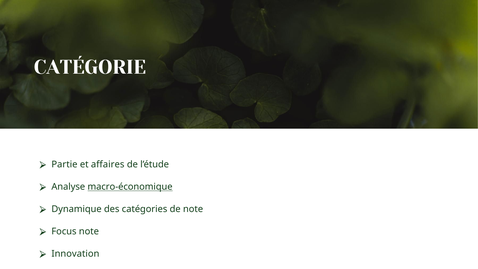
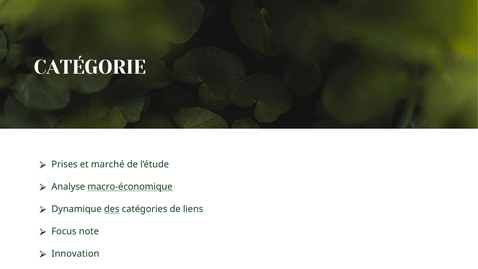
Partie: Partie -> Prises
affaires: affaires -> marché
des underline: none -> present
de note: note -> liens
